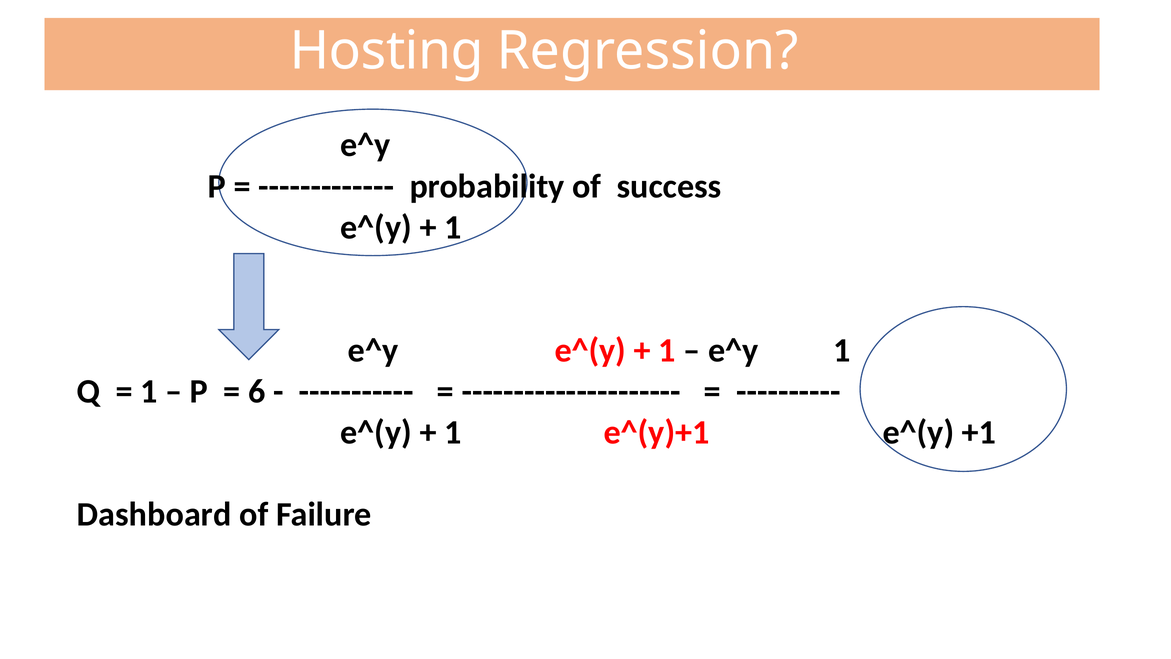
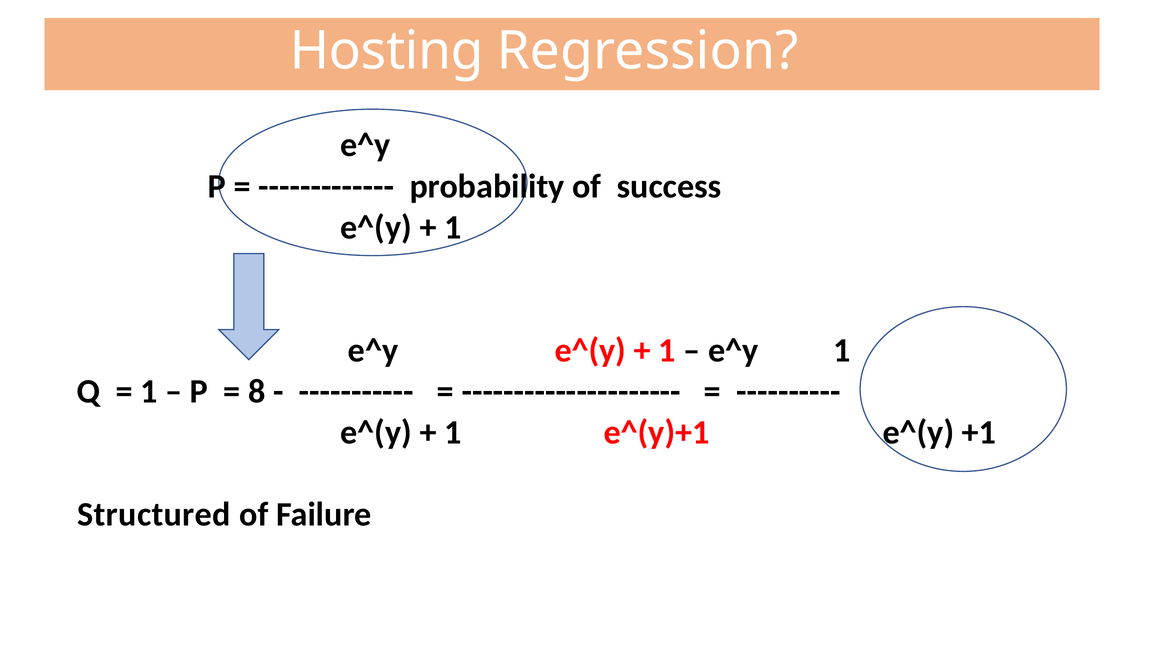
6: 6 -> 8
Dashboard: Dashboard -> Structured
